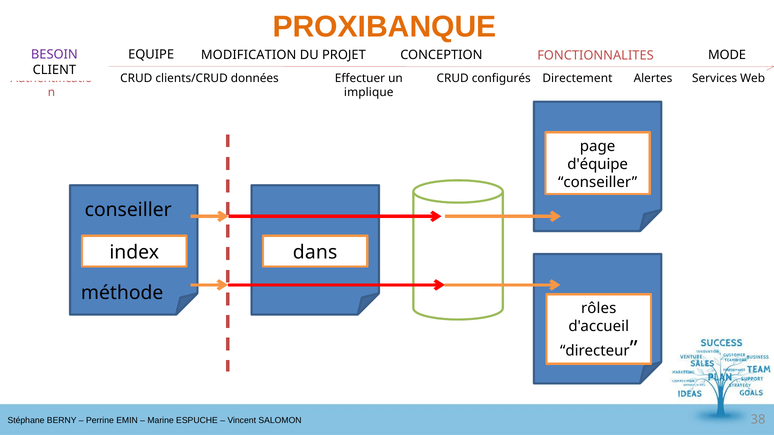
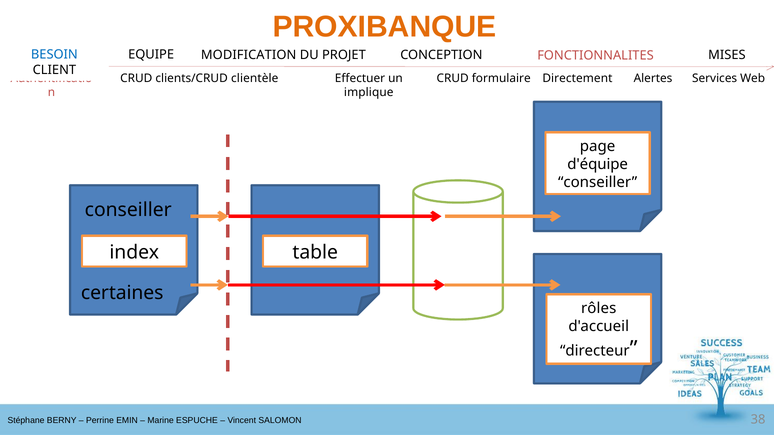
BESOIN colour: purple -> blue
MODE: MODE -> MISES
données: données -> clientèle
configurés: configurés -> formulaire
dans: dans -> table
méthode: méthode -> certaines
